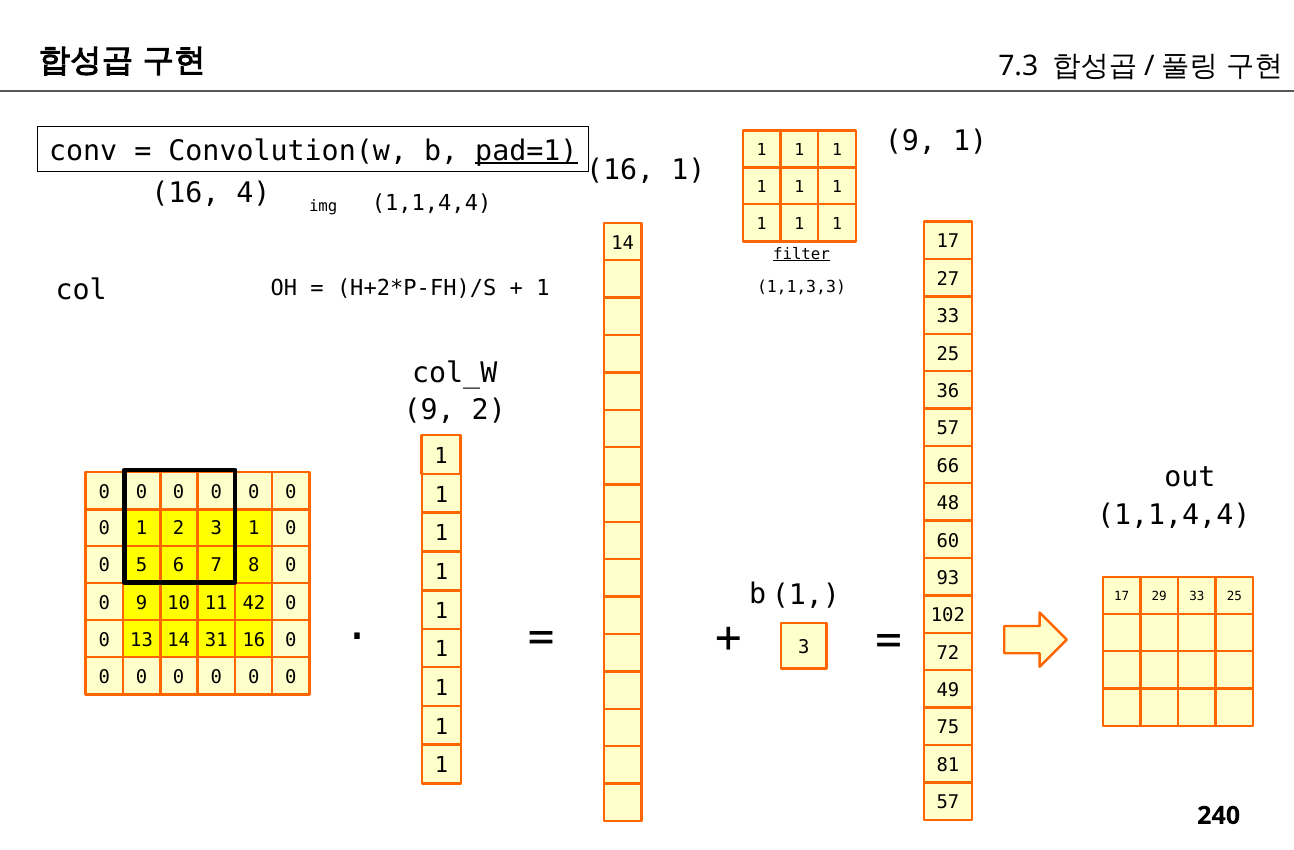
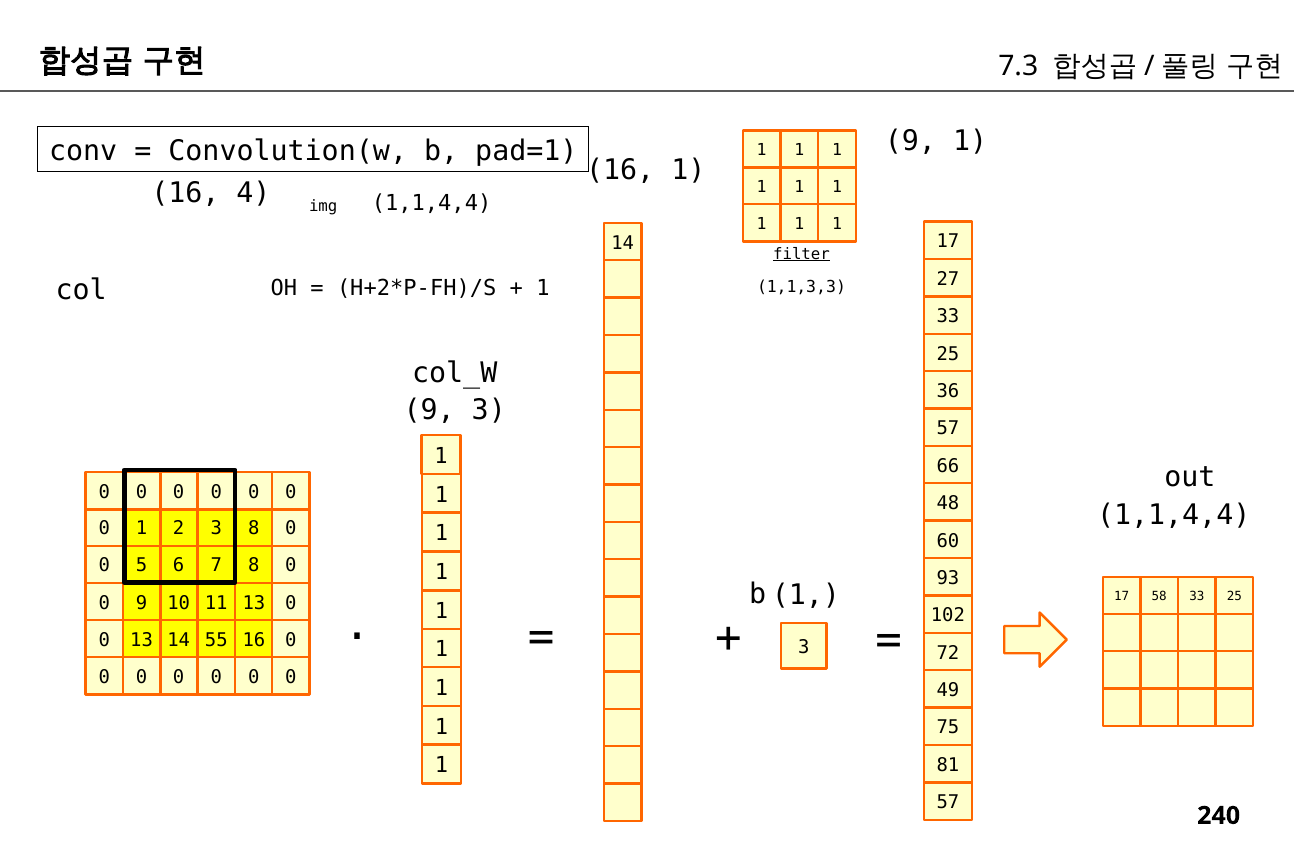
pad=1 underline: present -> none
9 2: 2 -> 3
3 1: 1 -> 8
29: 29 -> 58
11 42: 42 -> 13
31: 31 -> 55
